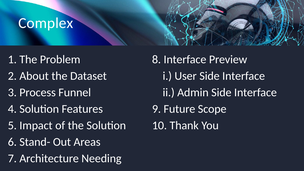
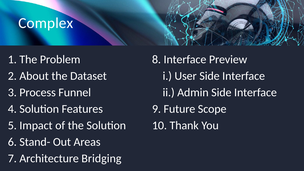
Needing: Needing -> Bridging
